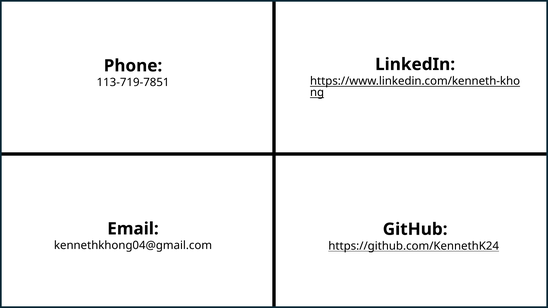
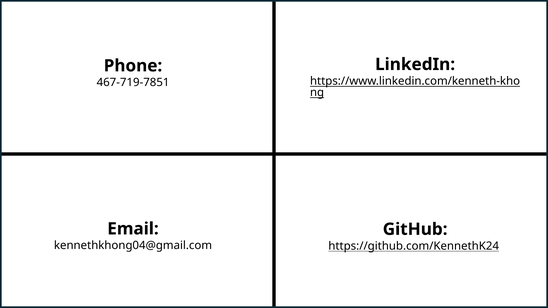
113-719-7851: 113-719-7851 -> 467-719-7851
